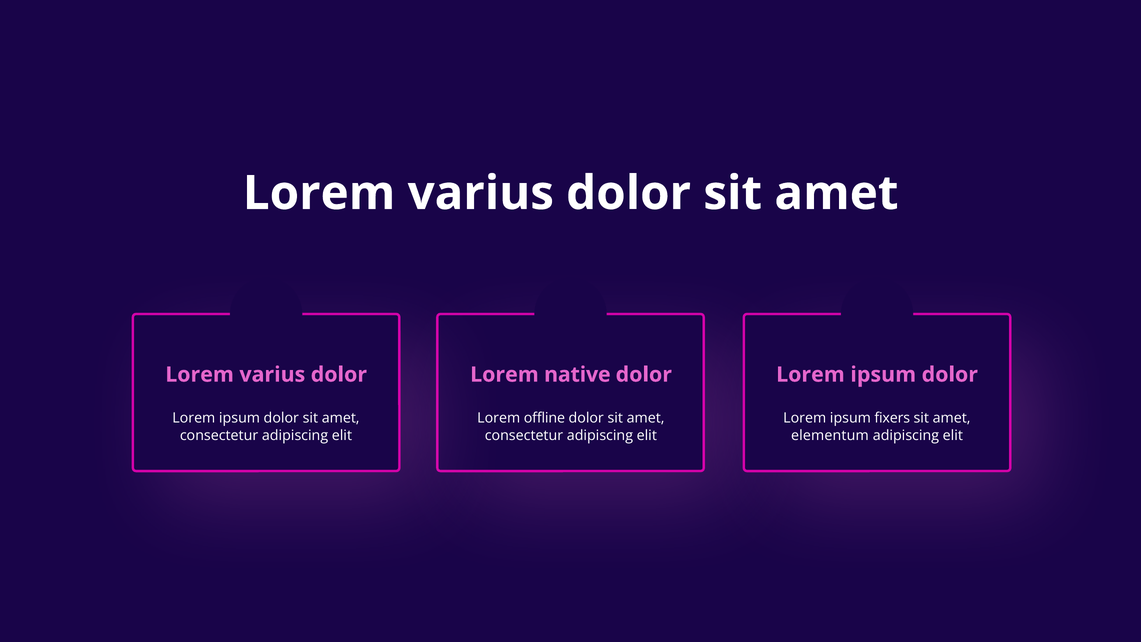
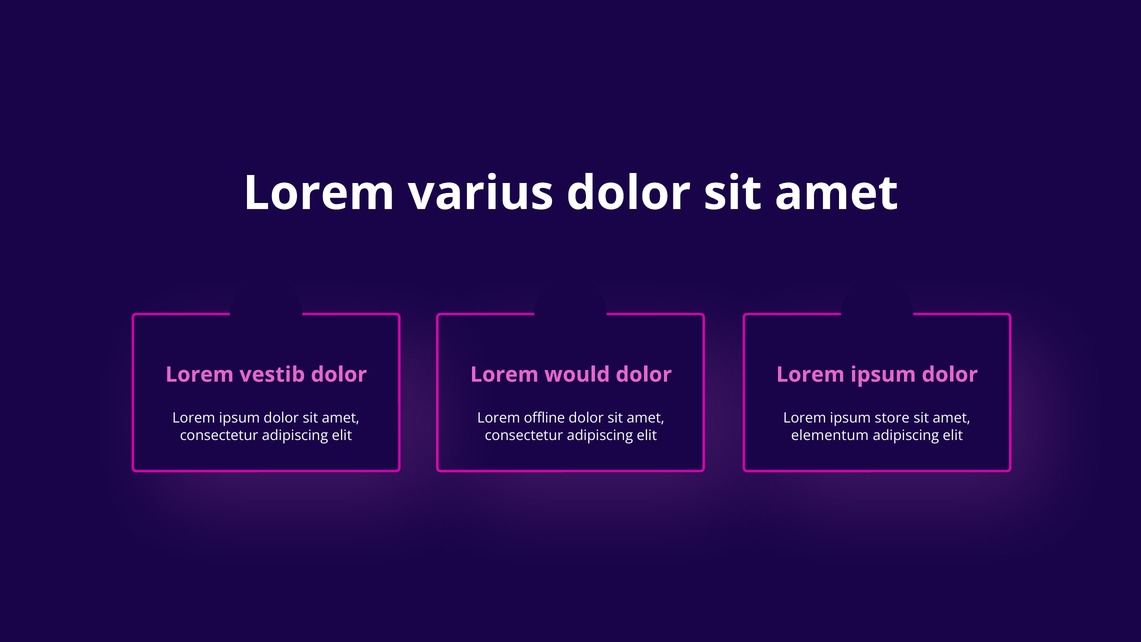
varius at (272, 375): varius -> vestib
native: native -> would
fixers: fixers -> store
